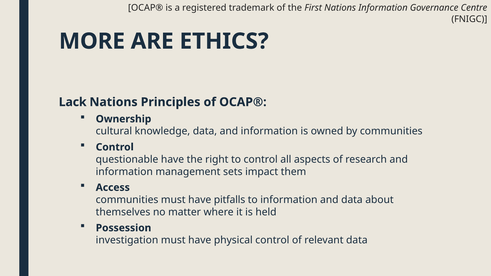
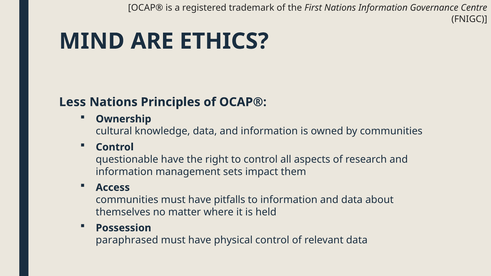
MORE: MORE -> MIND
Lack: Lack -> Less
investigation: investigation -> paraphrased
